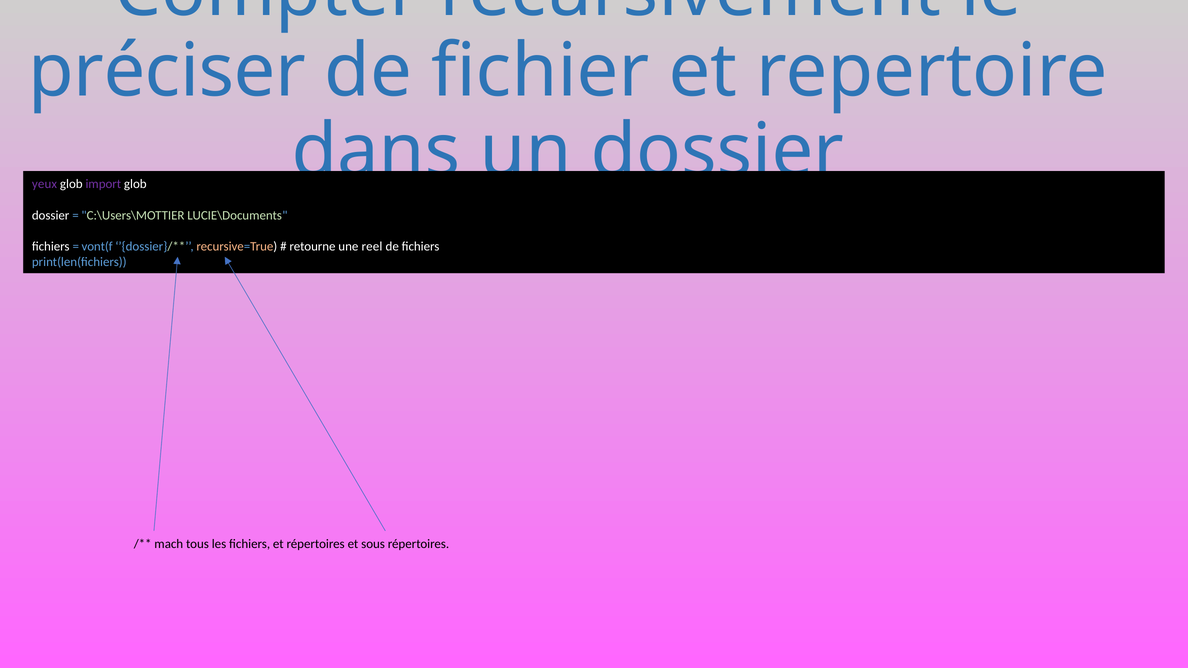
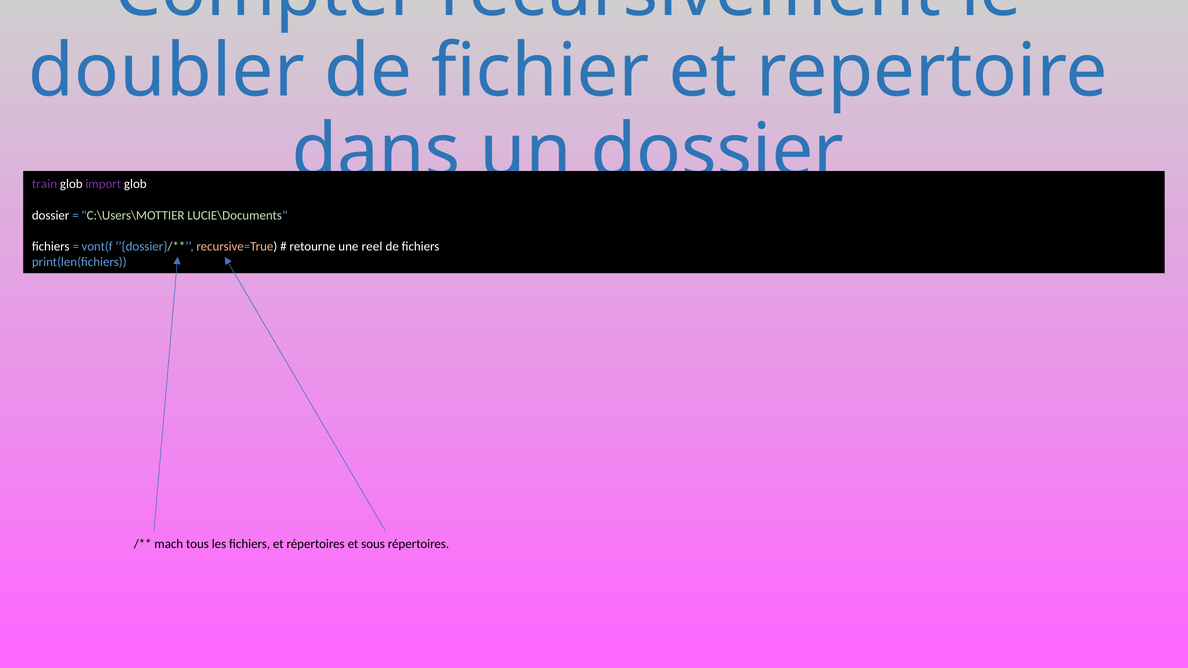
préciser: préciser -> doubler
yeux: yeux -> train
